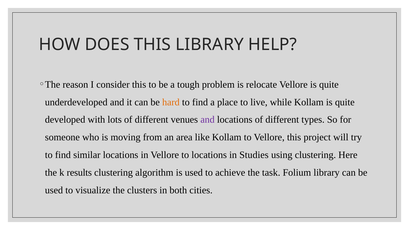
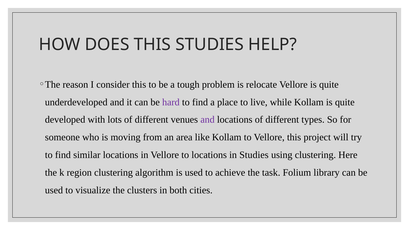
THIS LIBRARY: LIBRARY -> STUDIES
hard colour: orange -> purple
results: results -> region
